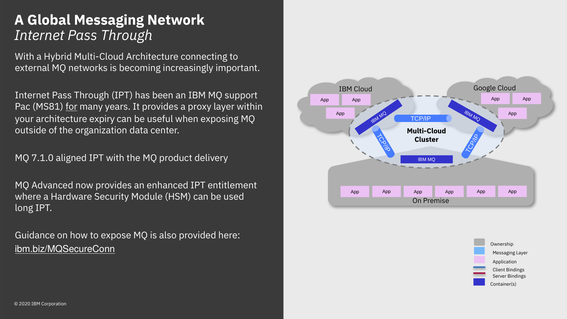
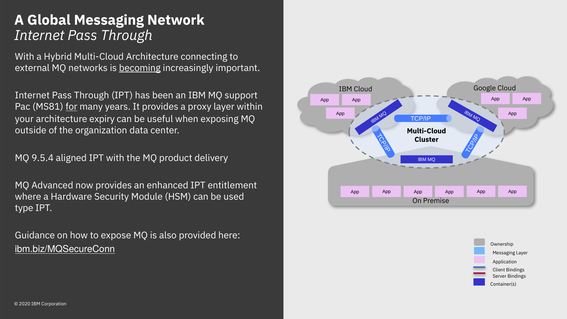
becoming underline: none -> present
7.1.0: 7.1.0 -> 9.5.4
long: long -> type
